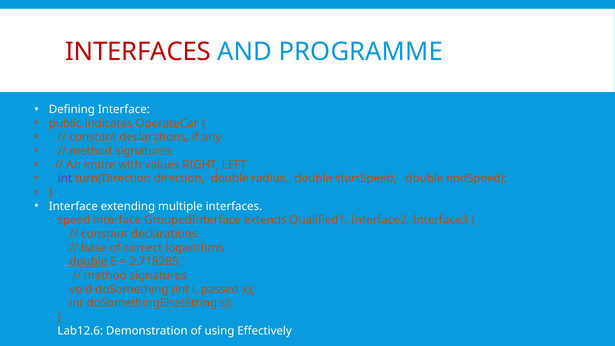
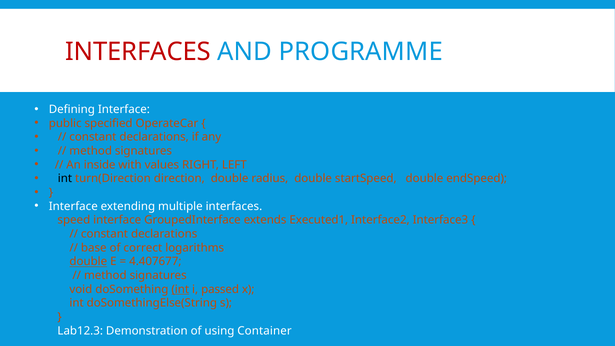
indicates: indicates -> specified
entire: entire -> inside
int at (65, 179) colour: purple -> black
Qualified1: Qualified1 -> Executed1
2.718285: 2.718285 -> 4.407677
int at (180, 289) underline: none -> present
Lab12.6: Lab12.6 -> Lab12.3
Effectively: Effectively -> Container
